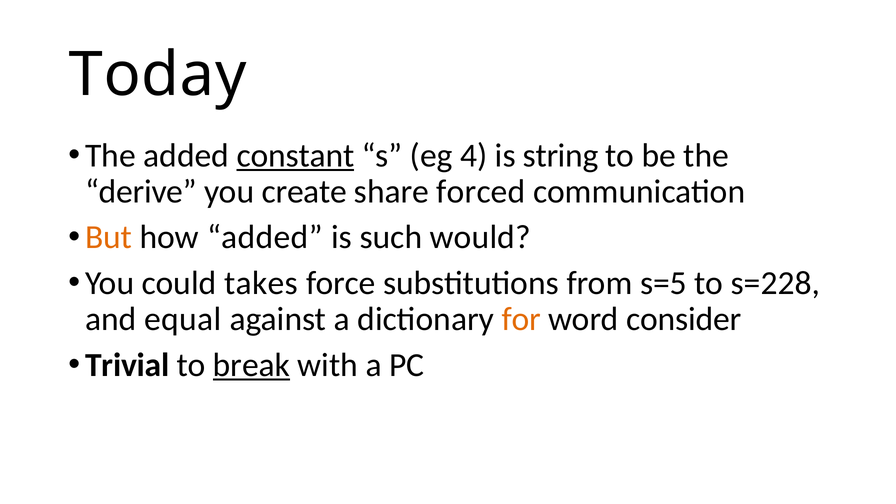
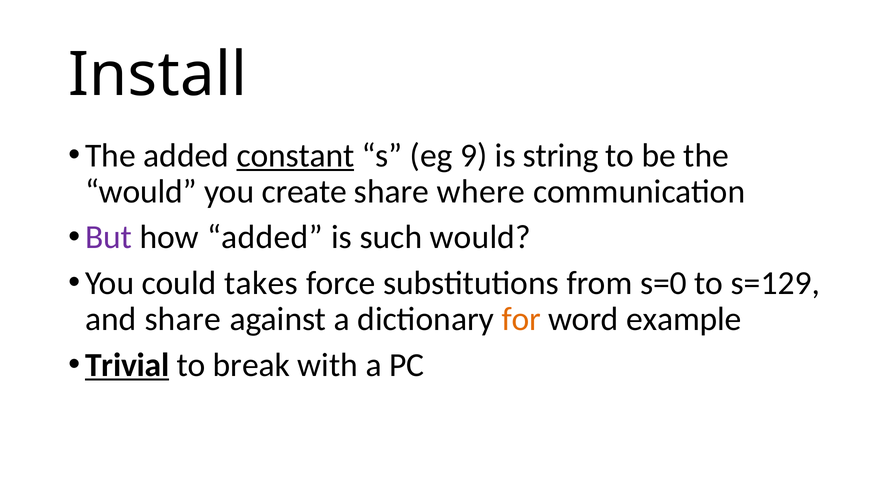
Today: Today -> Install
4: 4 -> 9
derive at (141, 192): derive -> would
forced: forced -> where
But colour: orange -> purple
s=5: s=5 -> s=0
s=228: s=228 -> s=129
and equal: equal -> share
consider: consider -> example
Trivial underline: none -> present
break underline: present -> none
